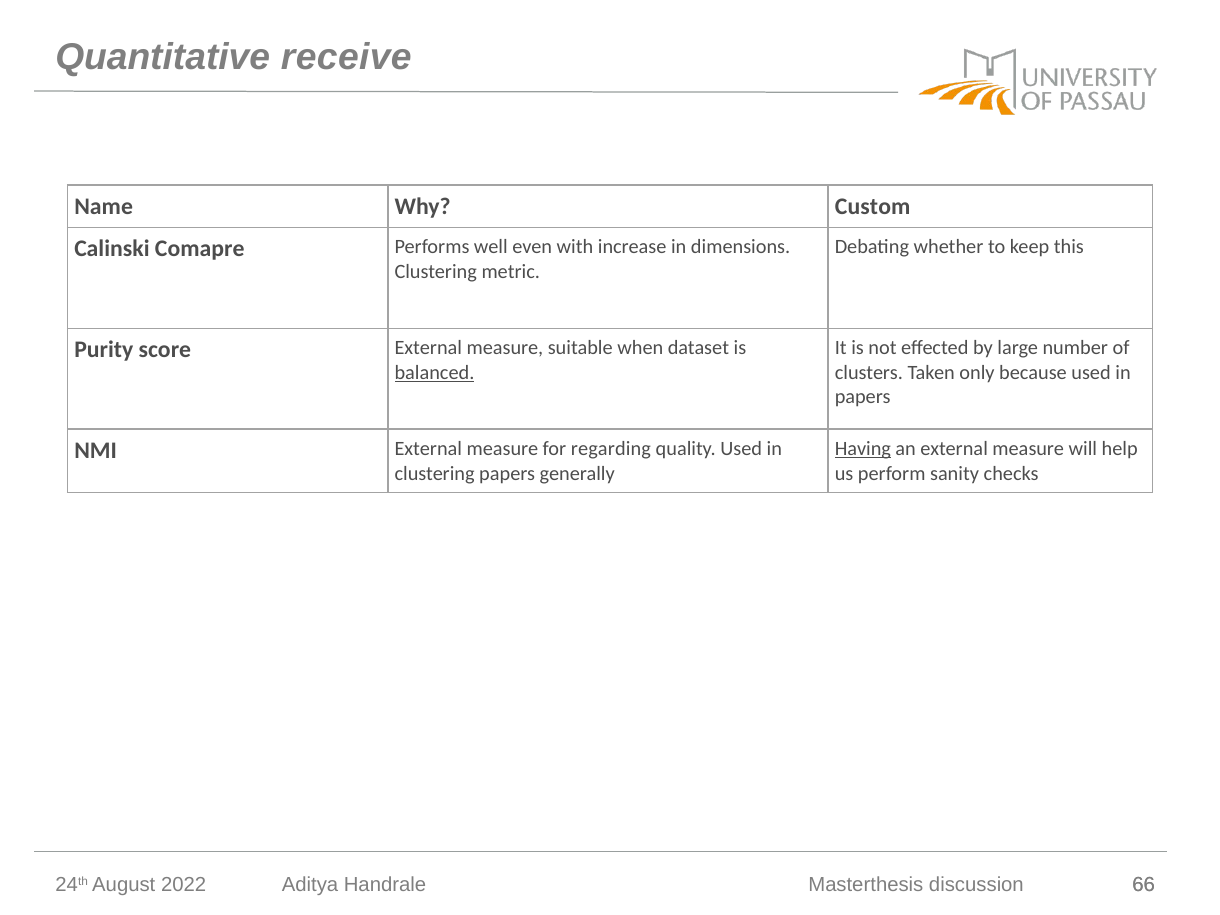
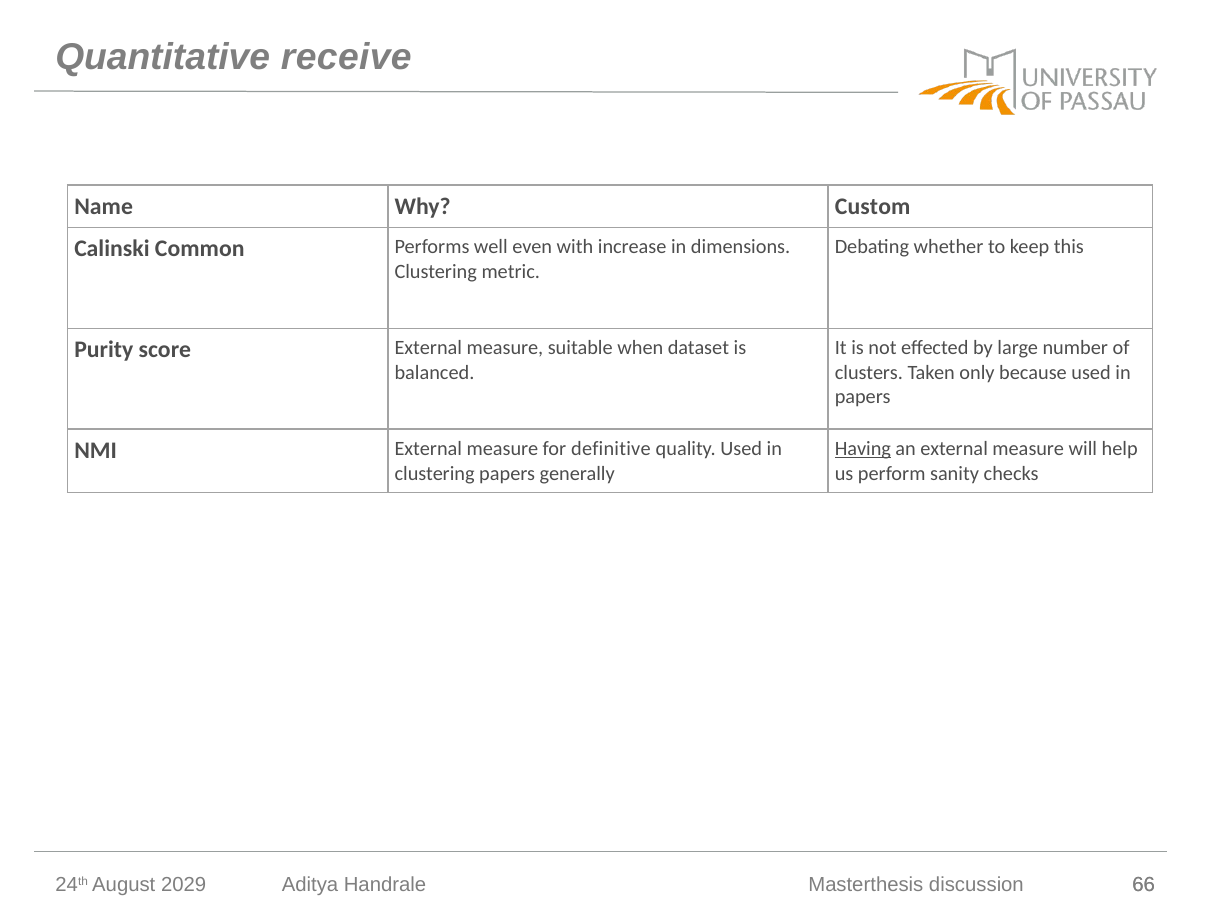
Comapre: Comapre -> Common
balanced underline: present -> none
regarding: regarding -> definitive
2022: 2022 -> 2029
